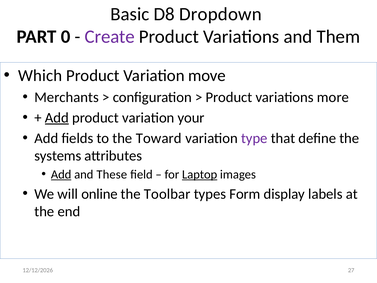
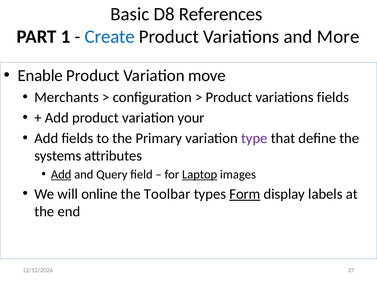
Dropdown: Dropdown -> References
0: 0 -> 1
Create colour: purple -> blue
Them: Them -> More
Which: Which -> Enable
variations more: more -> fields
Add at (57, 118) underline: present -> none
Toward: Toward -> Primary
These: These -> Query
Form underline: none -> present
